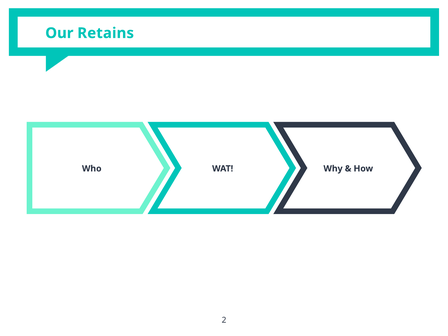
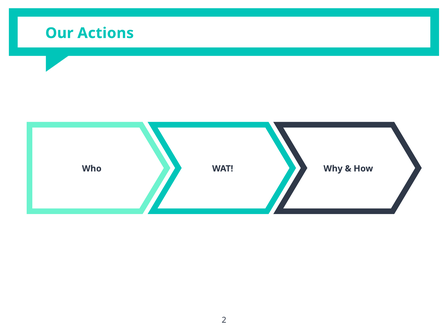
Retains: Retains -> Actions
